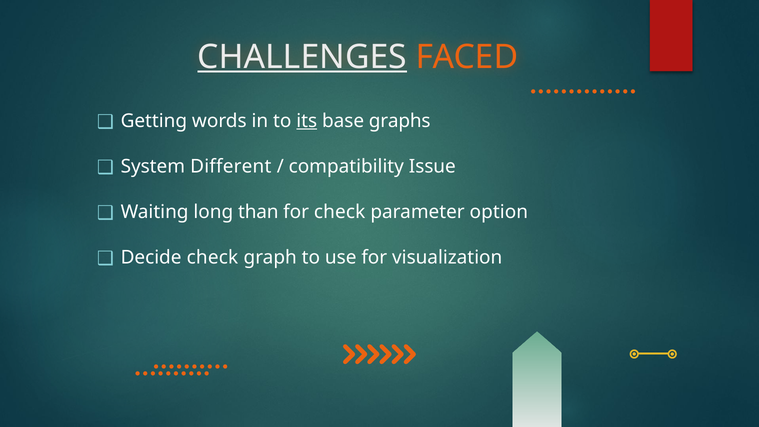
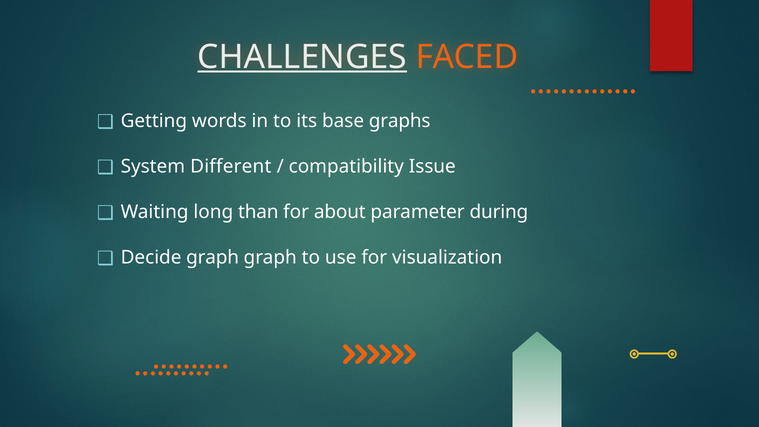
its underline: present -> none
for check: check -> about
option: option -> during
Decide check: check -> graph
